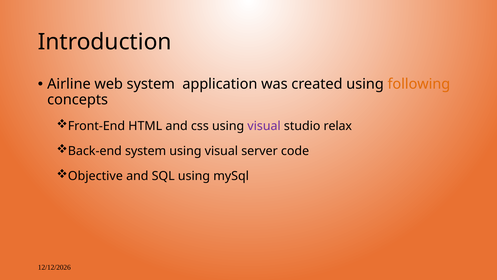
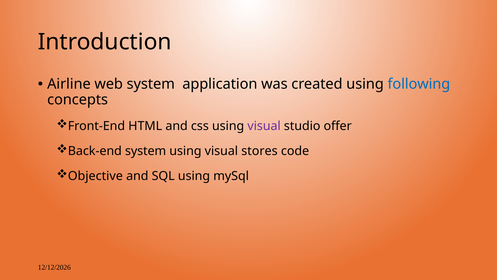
following colour: orange -> blue
relax: relax -> offer
server: server -> stores
